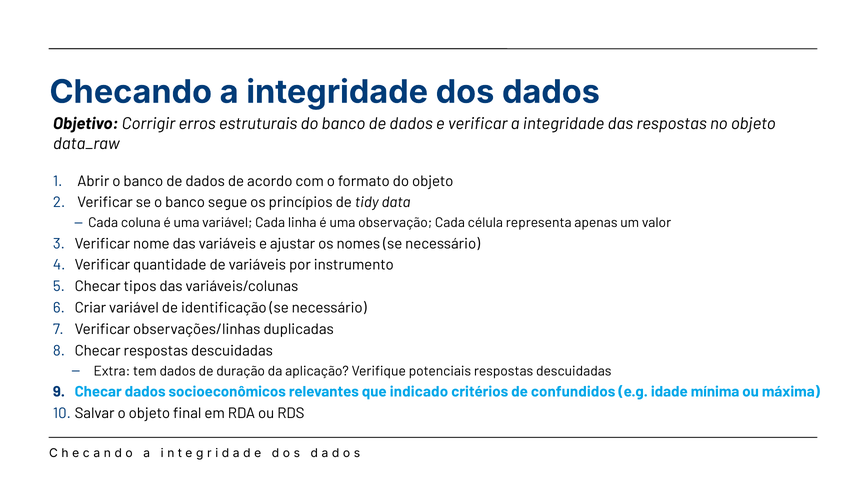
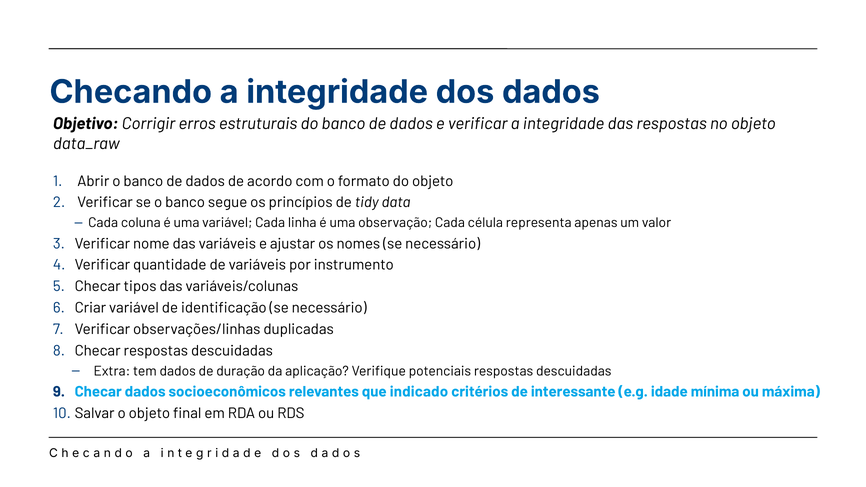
confundidos: confundidos -> interessante
